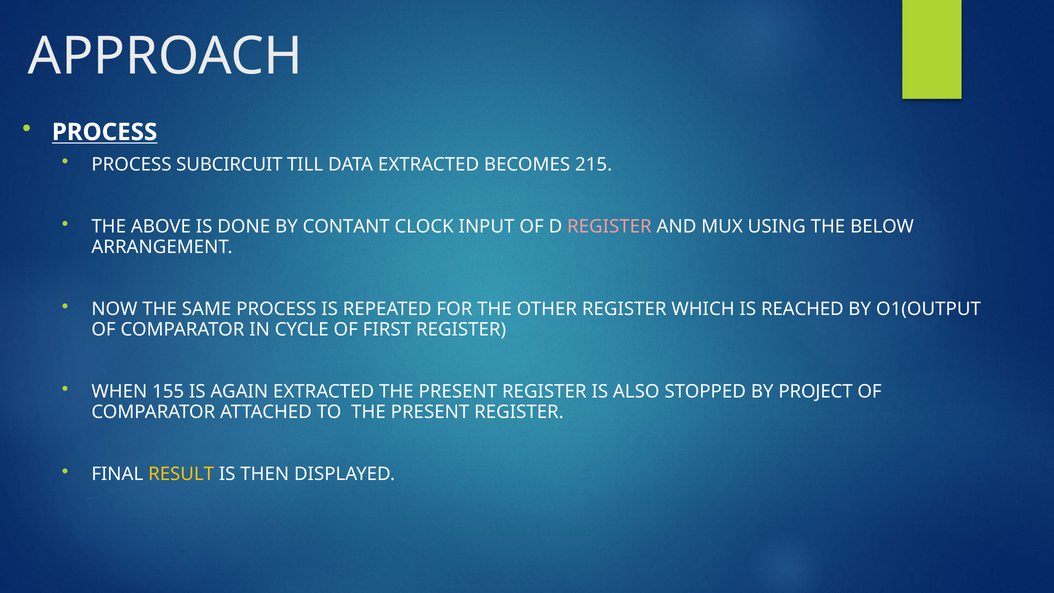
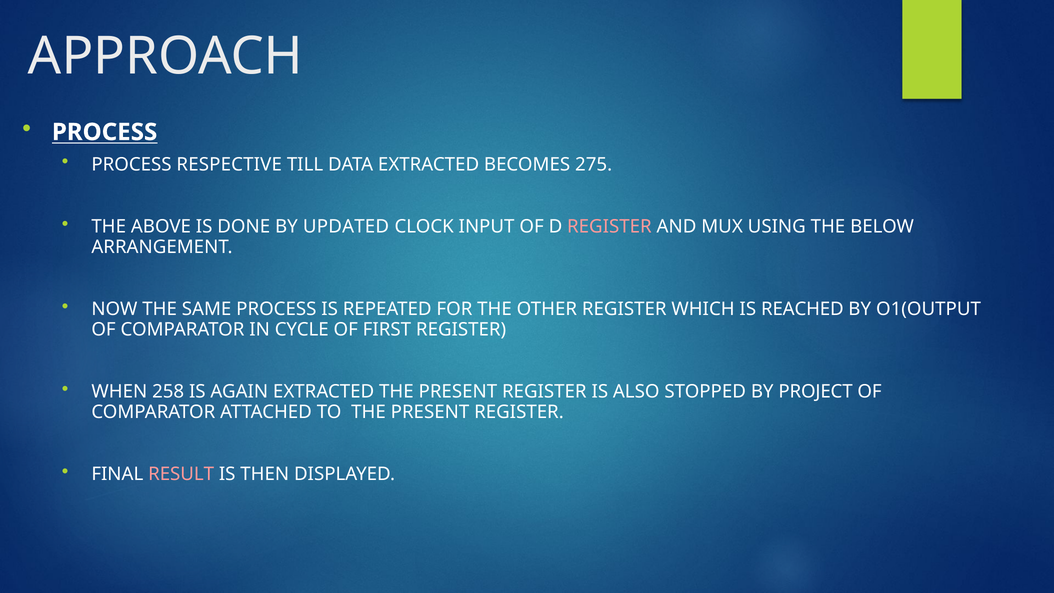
SUBCIRCUIT: SUBCIRCUIT -> RESPECTIVE
215: 215 -> 275
CONTANT: CONTANT -> UPDATED
155: 155 -> 258
RESULT colour: yellow -> pink
